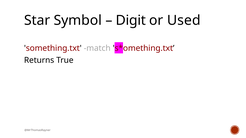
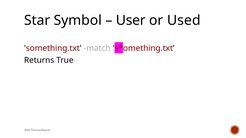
Digit: Digit -> User
